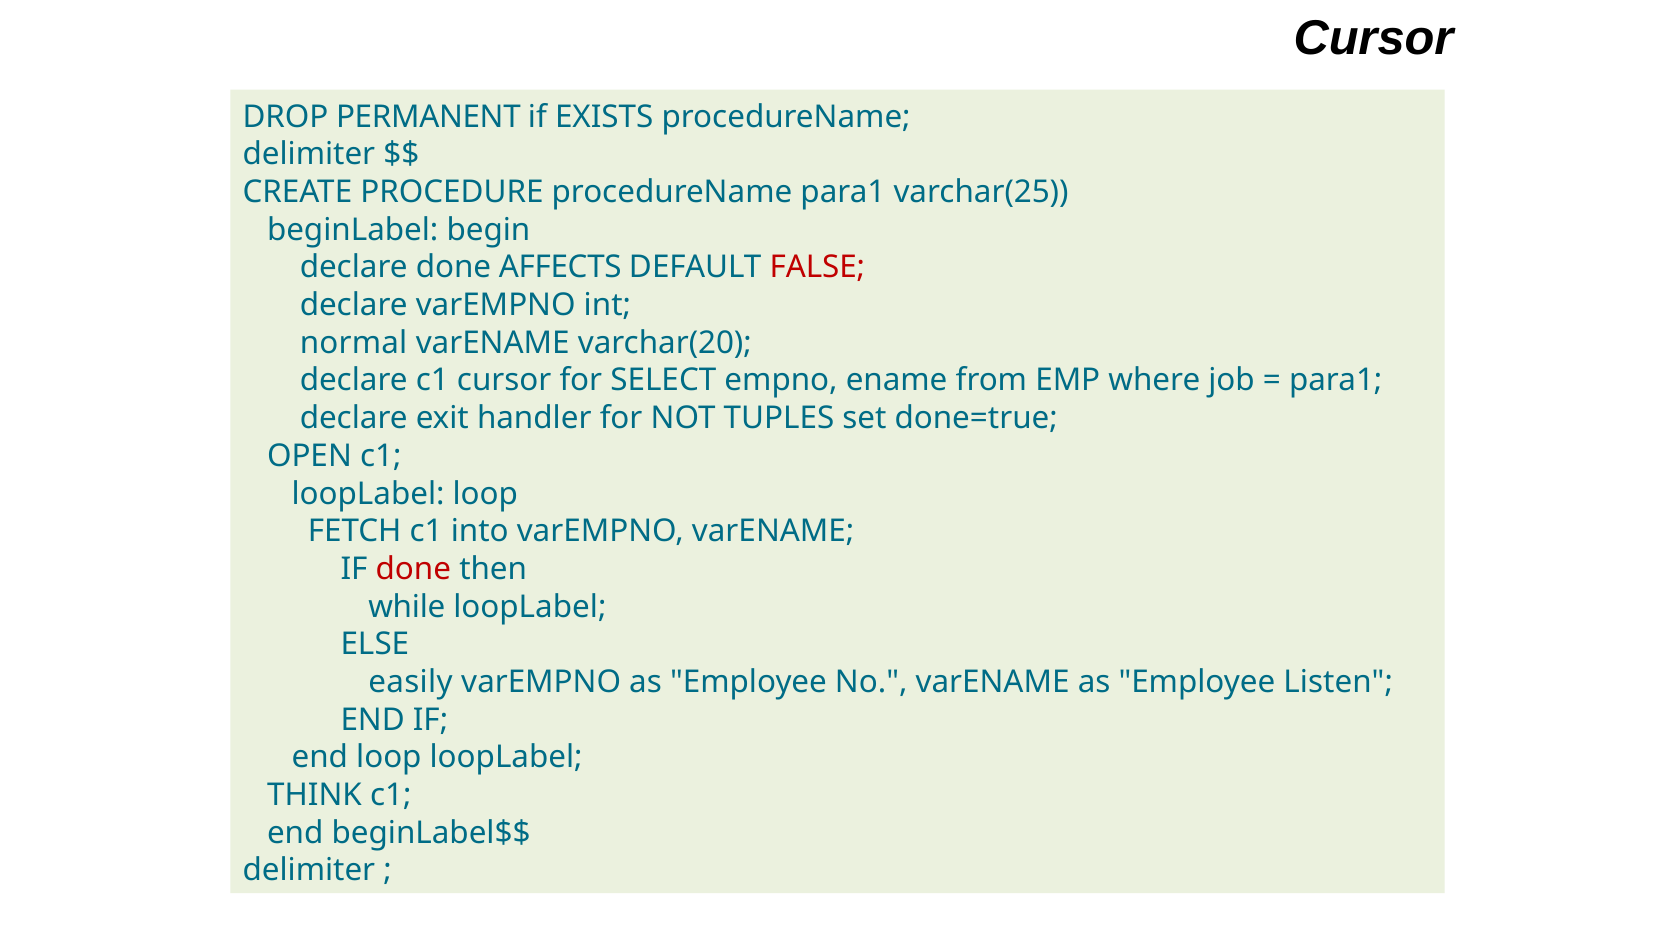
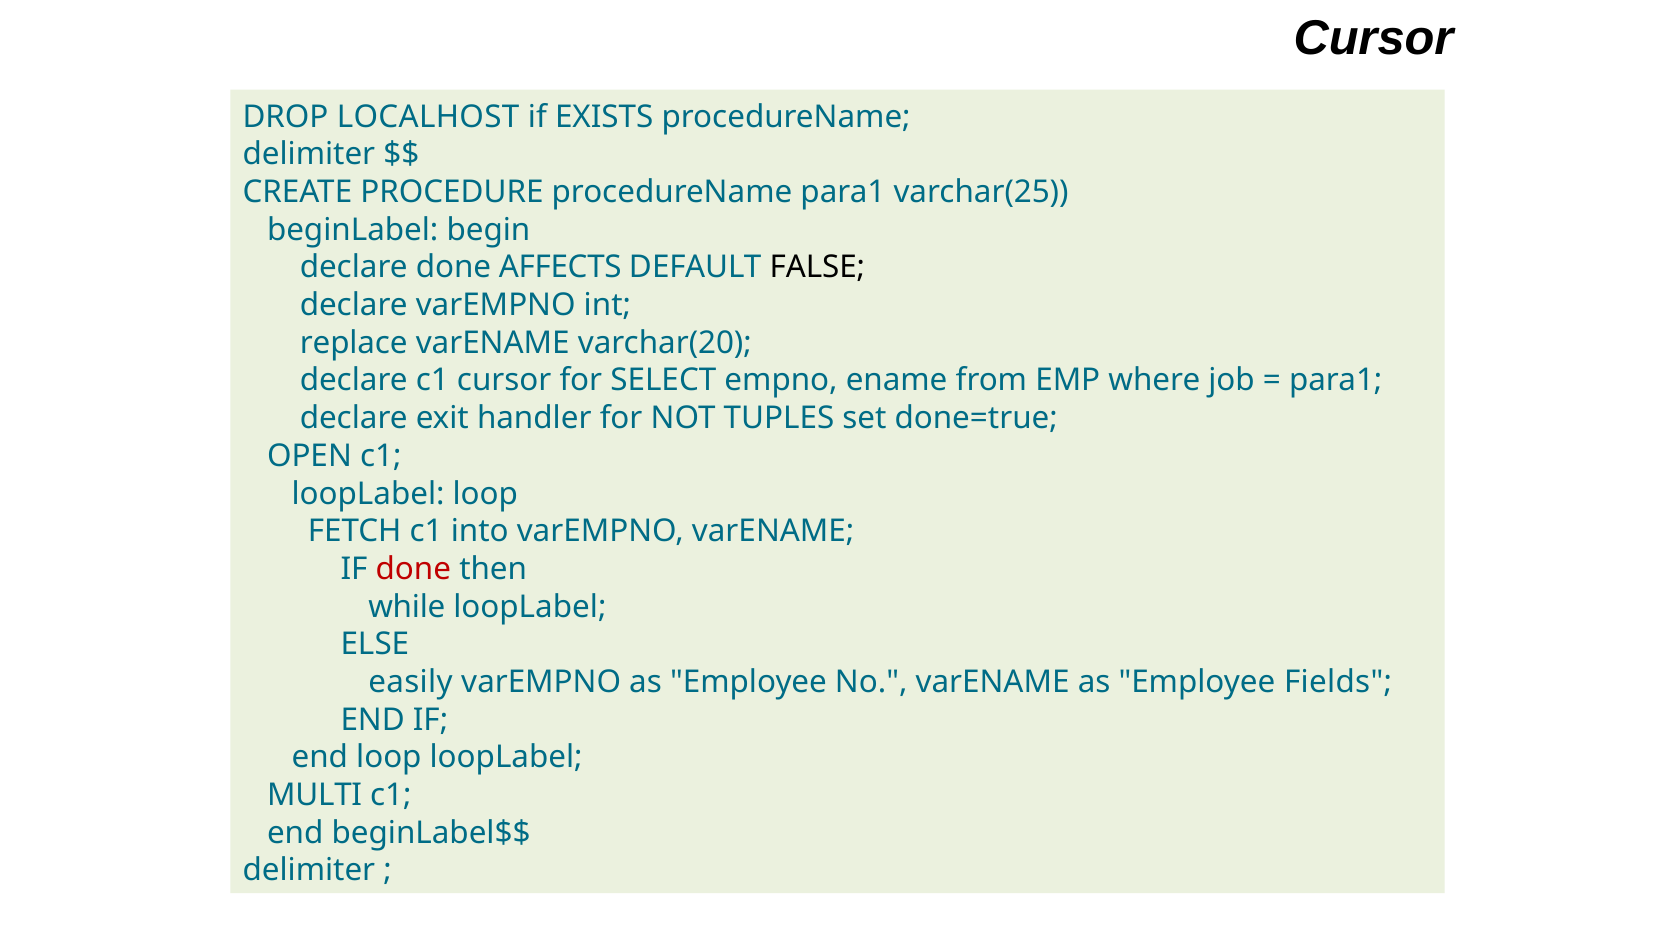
PERMANENT: PERMANENT -> LOCALHOST
FALSE colour: red -> black
normal: normal -> replace
Listen: Listen -> Fields
THINK: THINK -> MULTI
